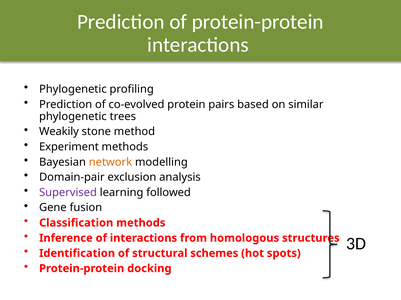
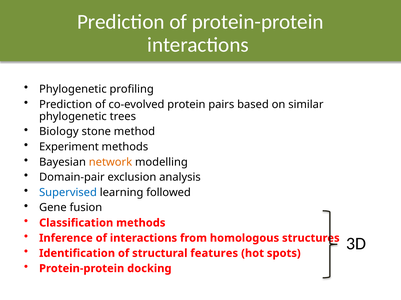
Weakily: Weakily -> Biology
Supervised colour: purple -> blue
schemes: schemes -> features
